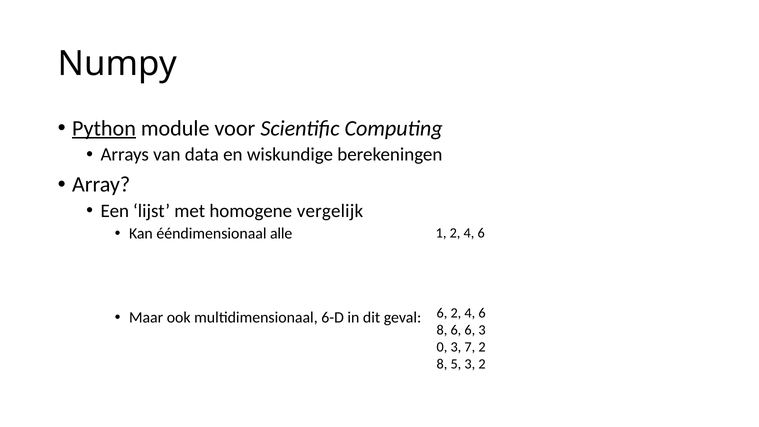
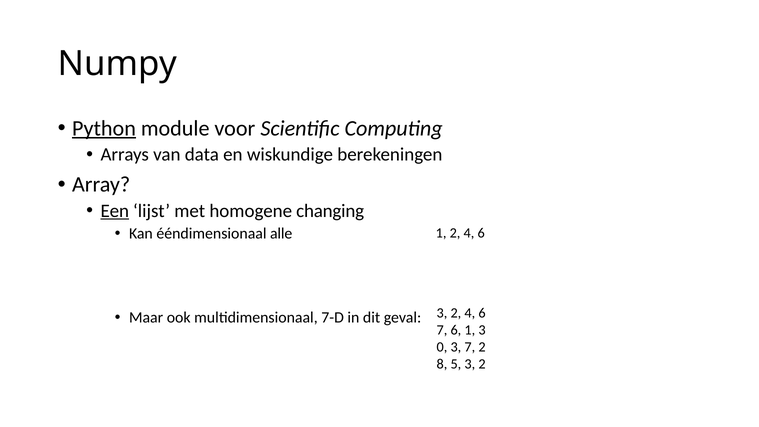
Een underline: none -> present
vergelijk: vergelijk -> changing
6 at (442, 313): 6 -> 3
6-D: 6-D -> 7-D
8 at (442, 330): 8 -> 7
6 at (470, 330): 6 -> 1
